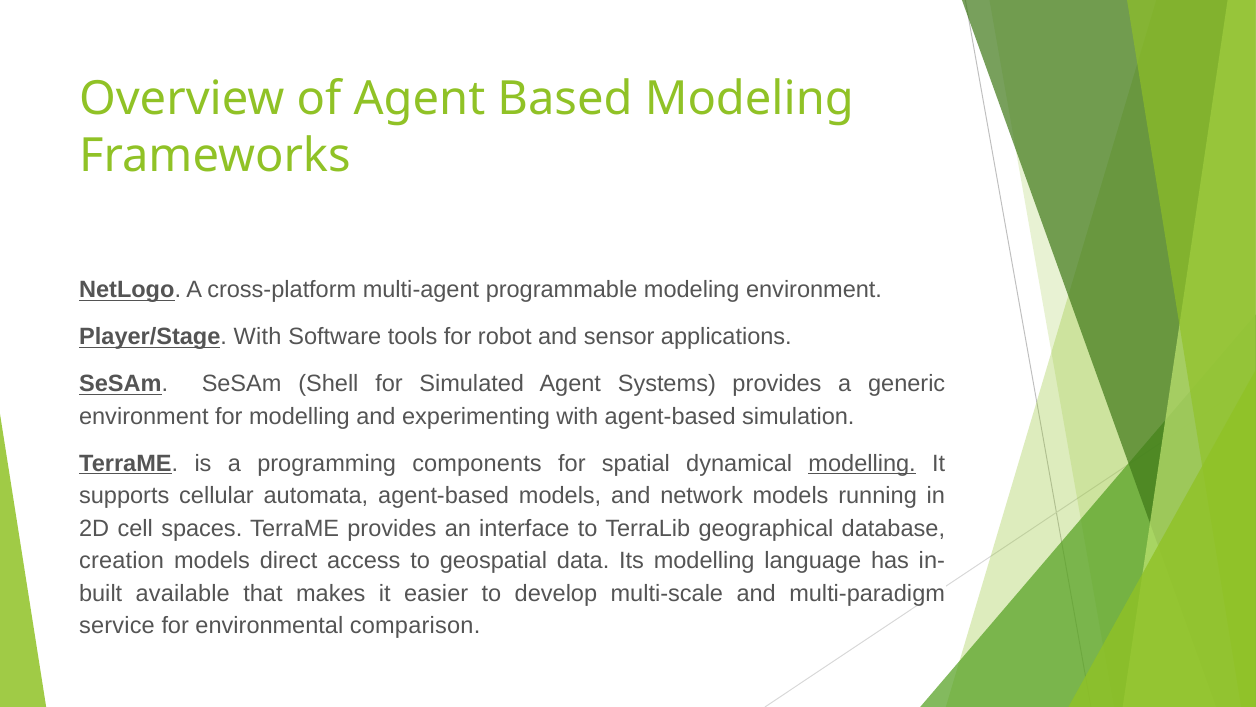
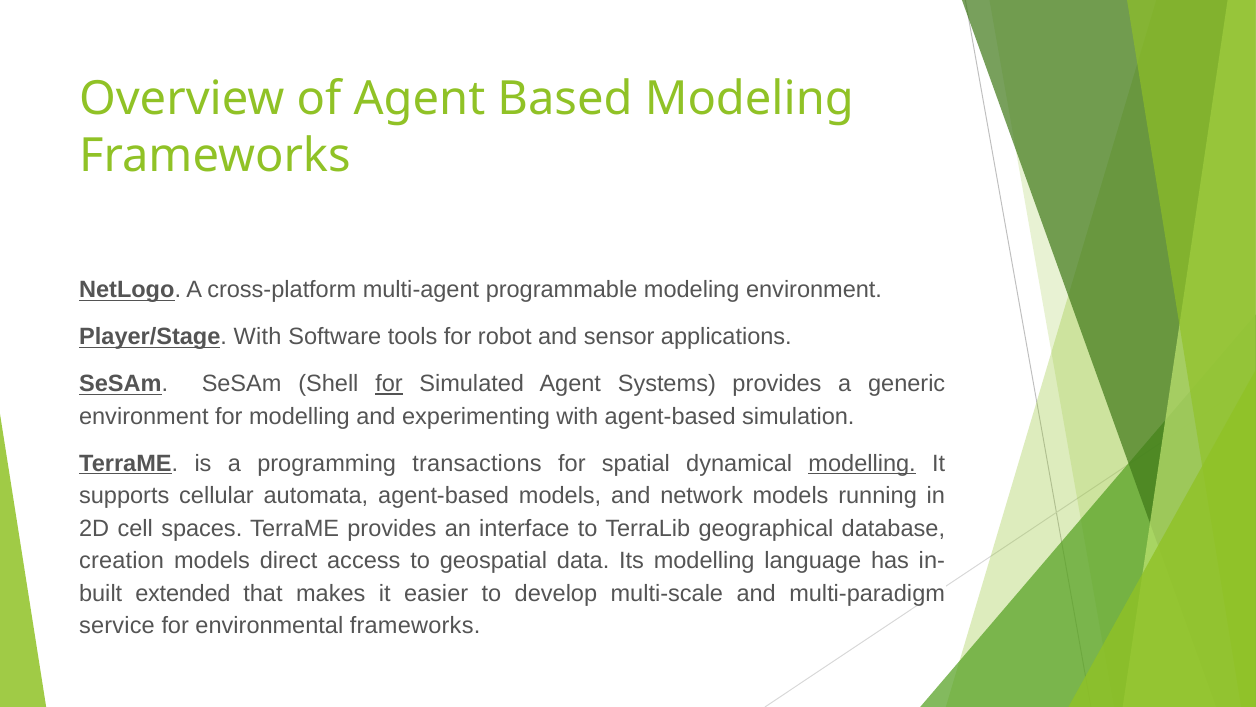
for at (389, 384) underline: none -> present
components: components -> transactions
available: available -> extended
environmental comparison: comparison -> frameworks
